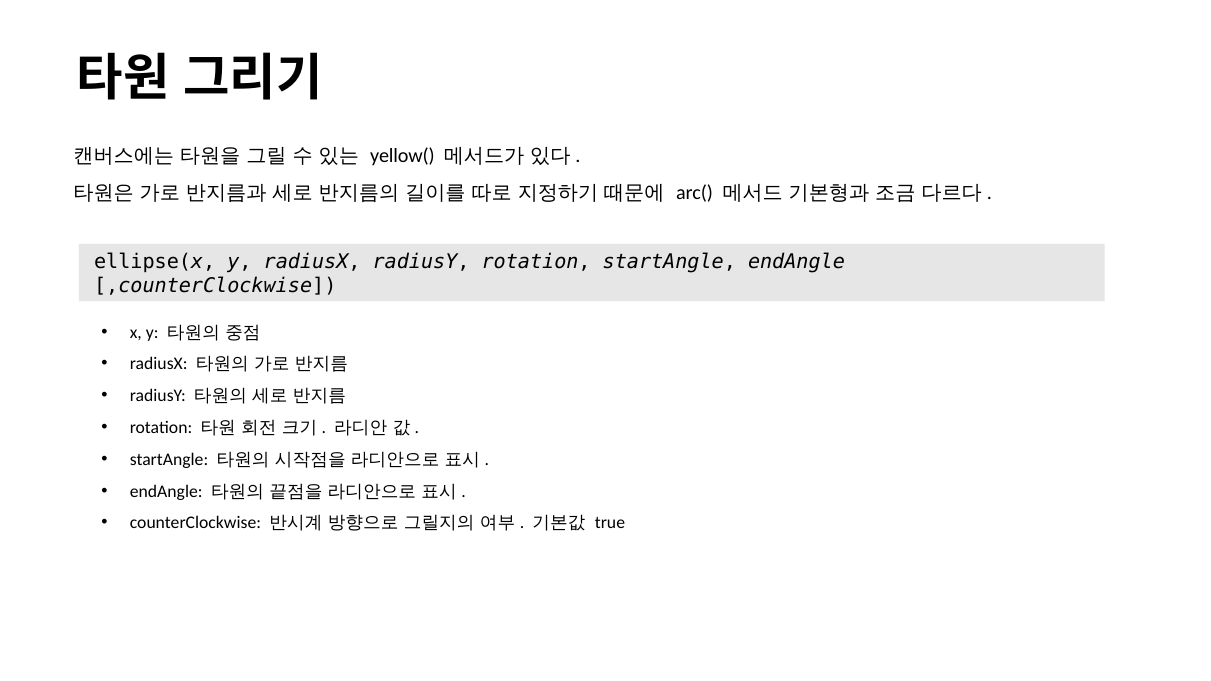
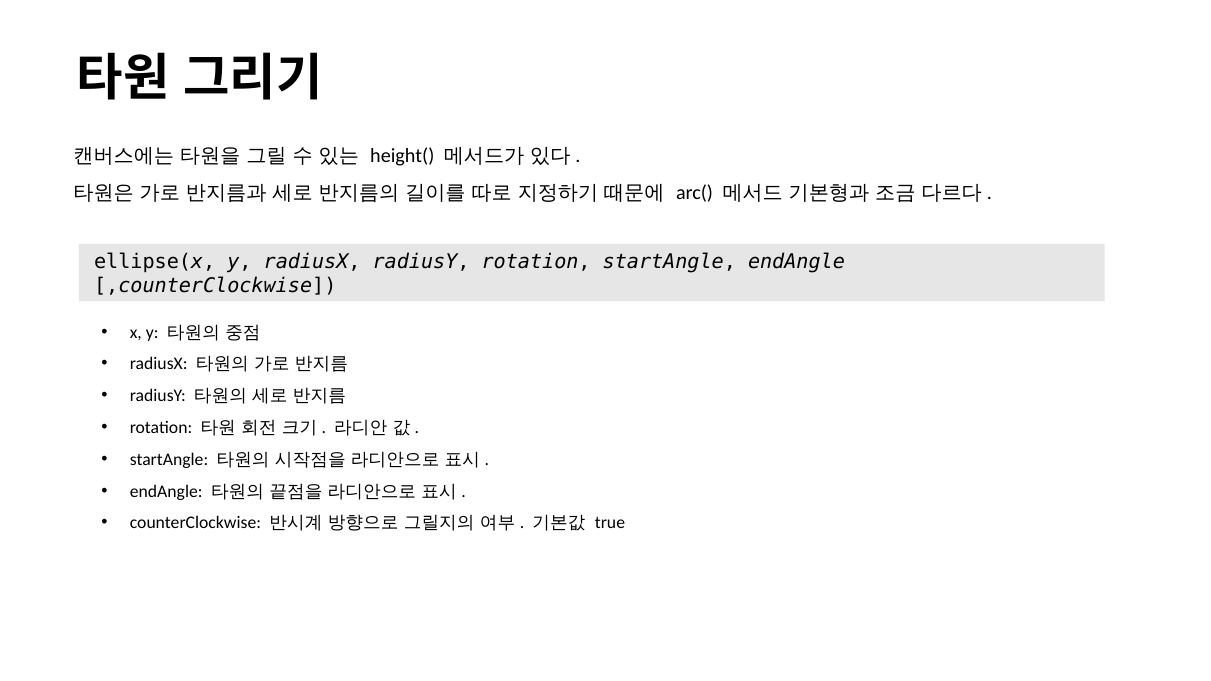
yellow(: yellow( -> height(
